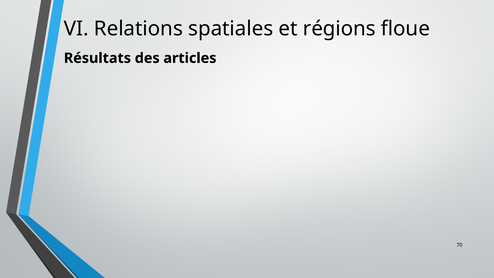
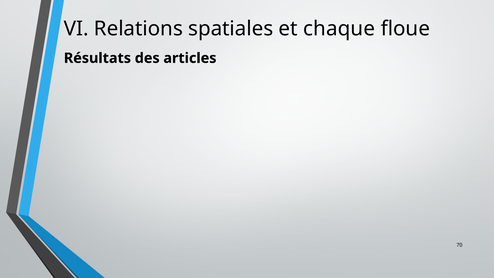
régions: régions -> chaque
